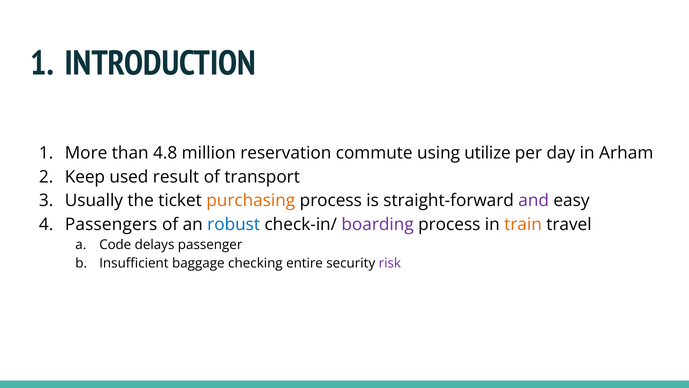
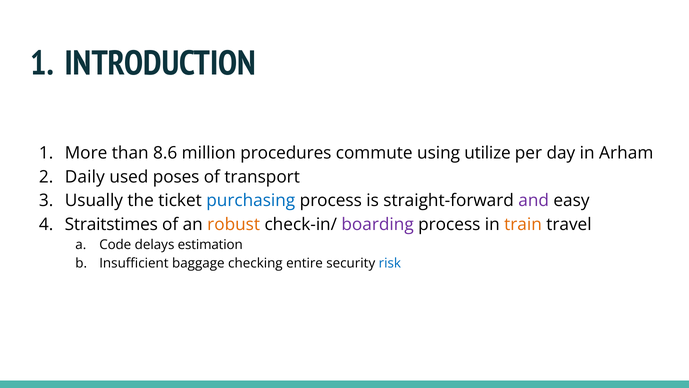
4.8: 4.8 -> 8.6
reservation: reservation -> procedures
Keep: Keep -> Daily
result: result -> poses
purchasing colour: orange -> blue
Passengers: Passengers -> Straitstimes
robust colour: blue -> orange
passenger: passenger -> estimation
risk colour: purple -> blue
